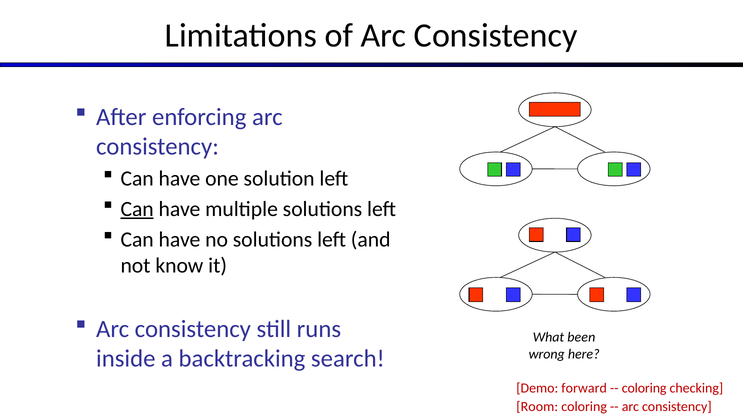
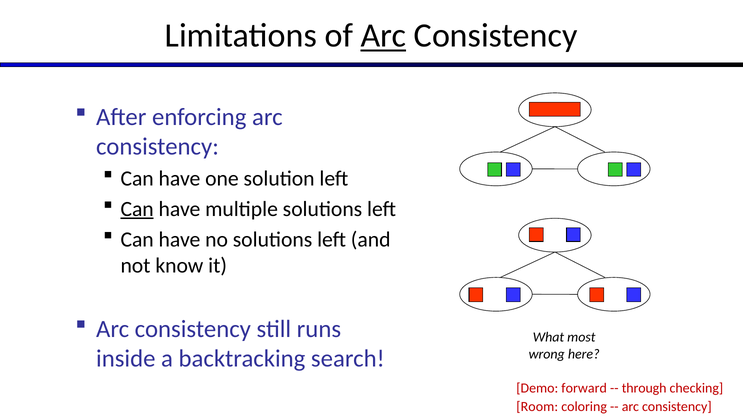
Arc at (384, 36) underline: none -> present
been: been -> most
coloring at (644, 388): coloring -> through
